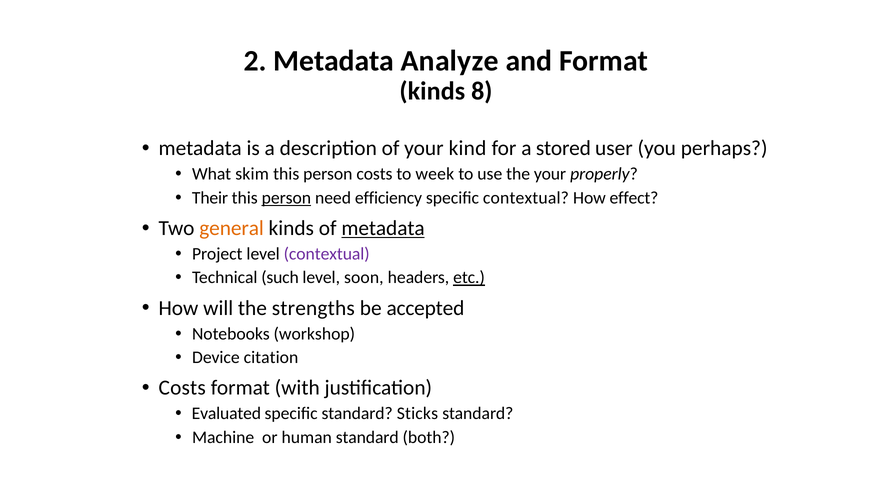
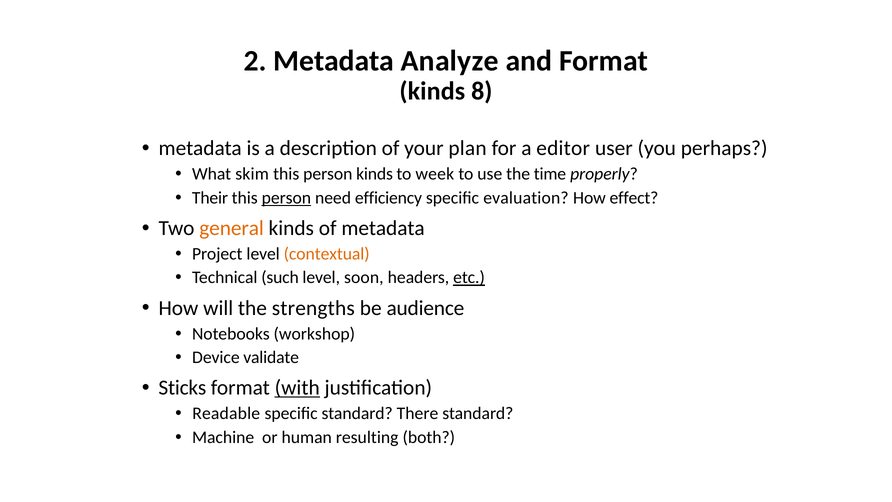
kind: kind -> plan
stored: stored -> editor
person costs: costs -> kinds
the your: your -> time
specific contextual: contextual -> evaluation
metadata at (383, 228) underline: present -> none
contextual at (327, 254) colour: purple -> orange
accepted: accepted -> audience
citation: citation -> validate
Costs at (182, 388): Costs -> Sticks
with underline: none -> present
Evaluated: Evaluated -> Readable
Sticks: Sticks -> There
human standard: standard -> resulting
